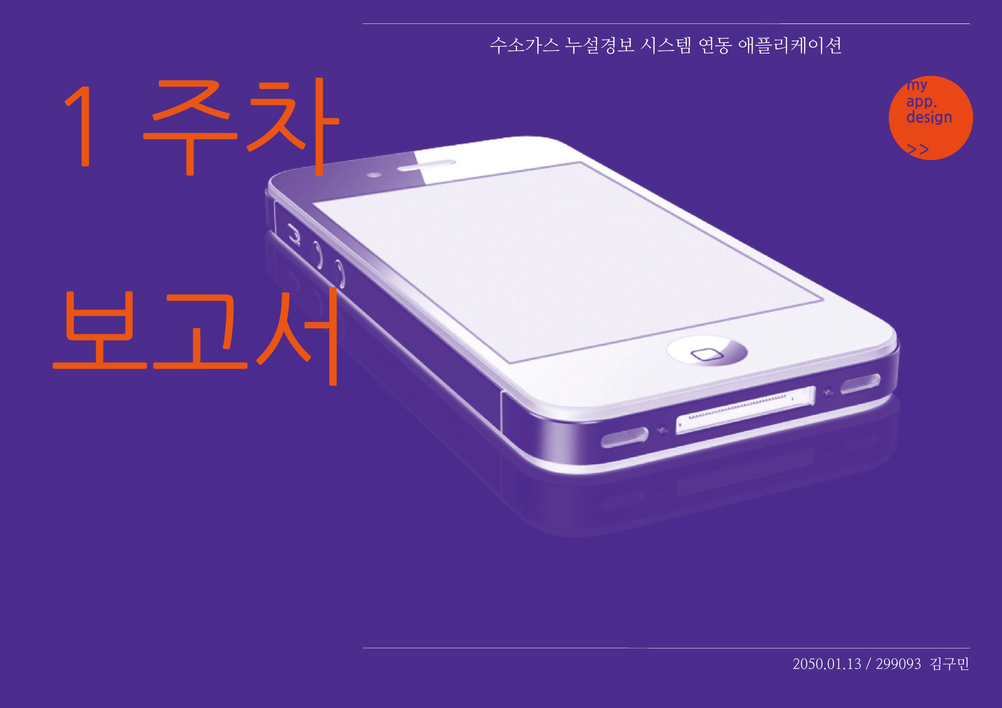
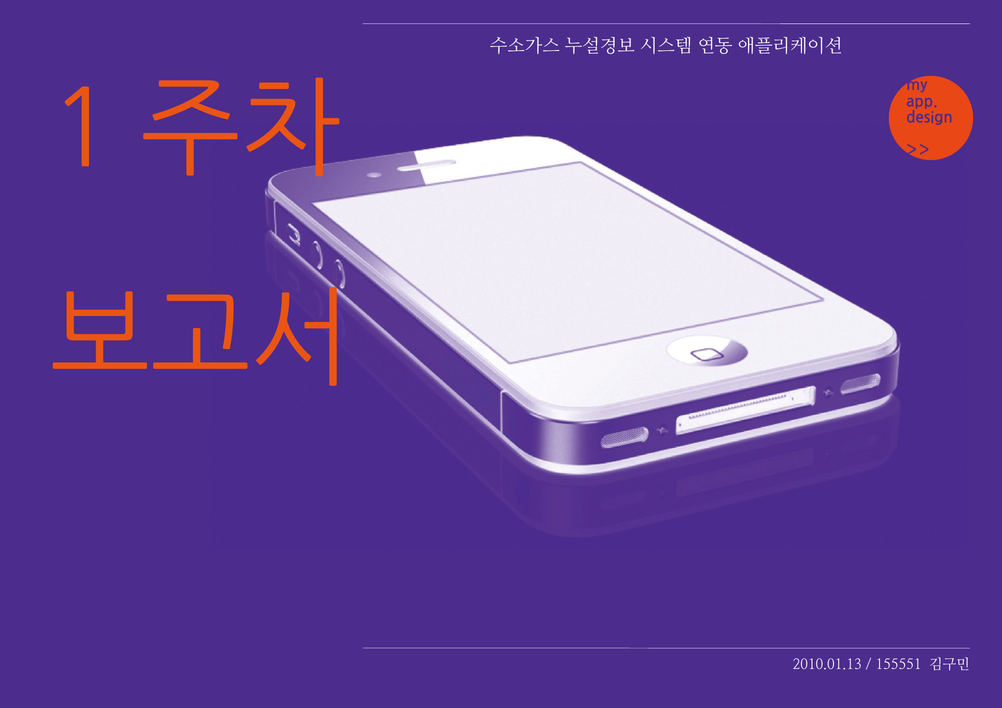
2050.01.13: 2050.01.13 -> 2010.01.13
299093: 299093 -> 155551
